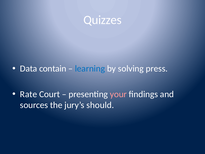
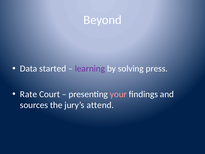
Quizzes: Quizzes -> Beyond
contain: contain -> started
learning colour: blue -> purple
should: should -> attend
